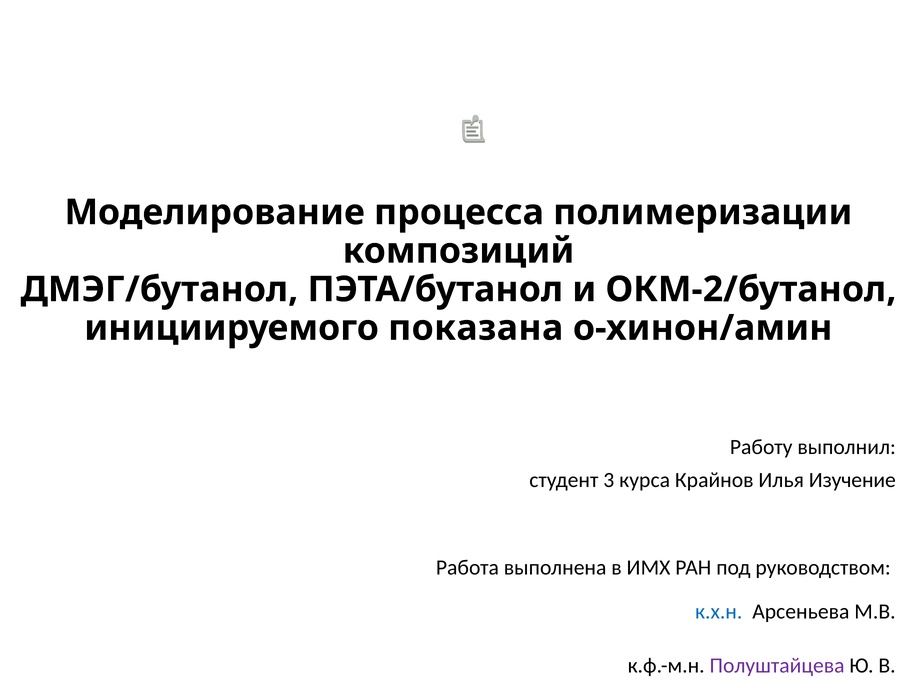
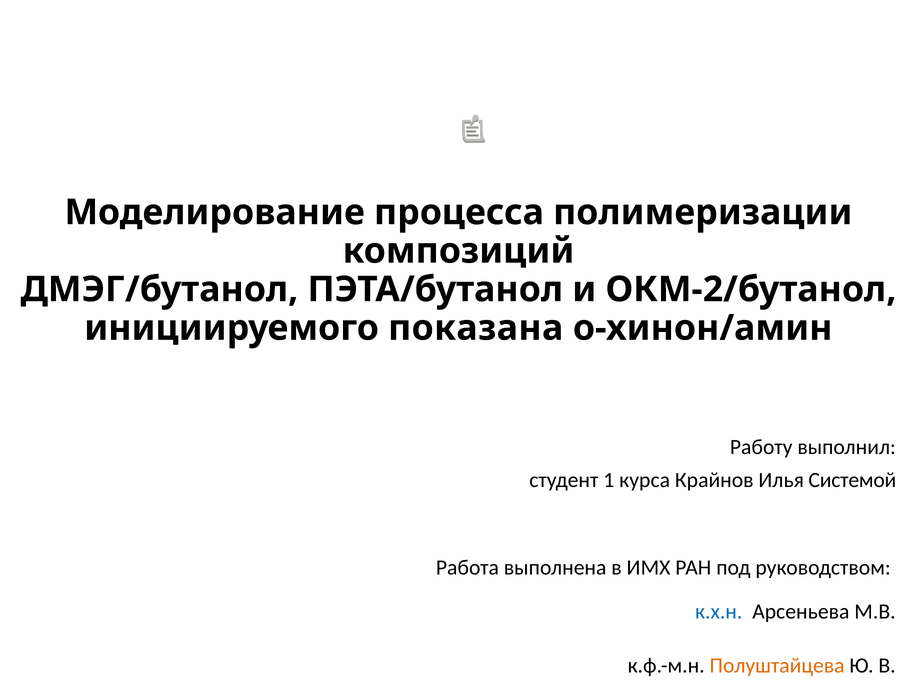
3: 3 -> 1
Изучение: Изучение -> Системой
Полуштайцева colour: purple -> orange
